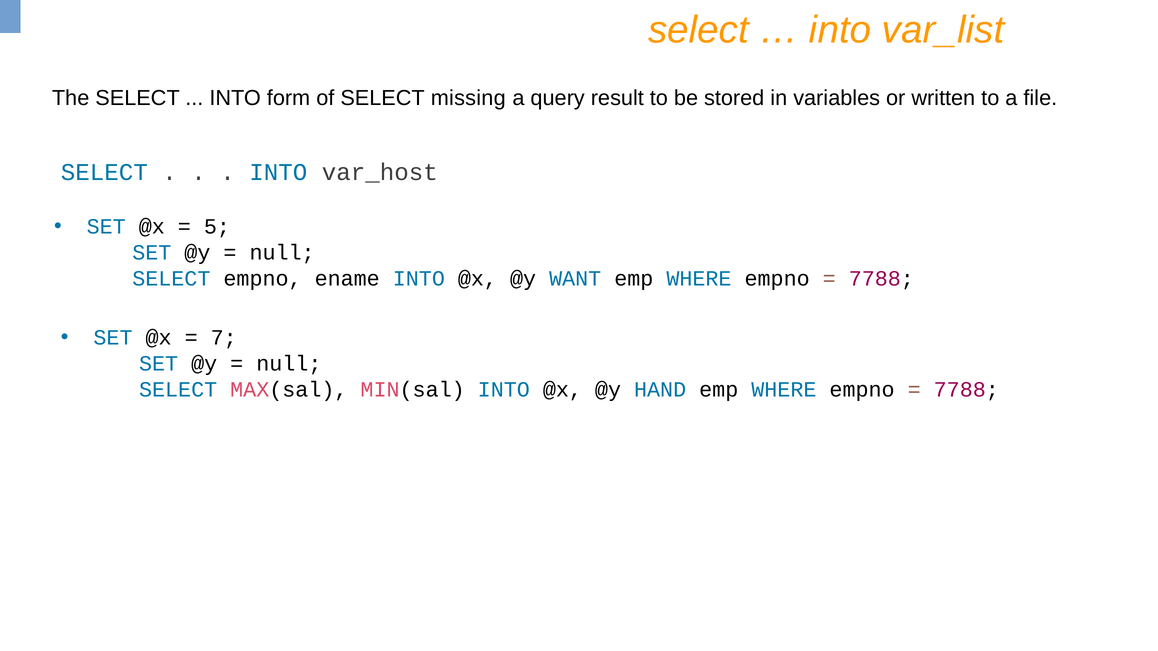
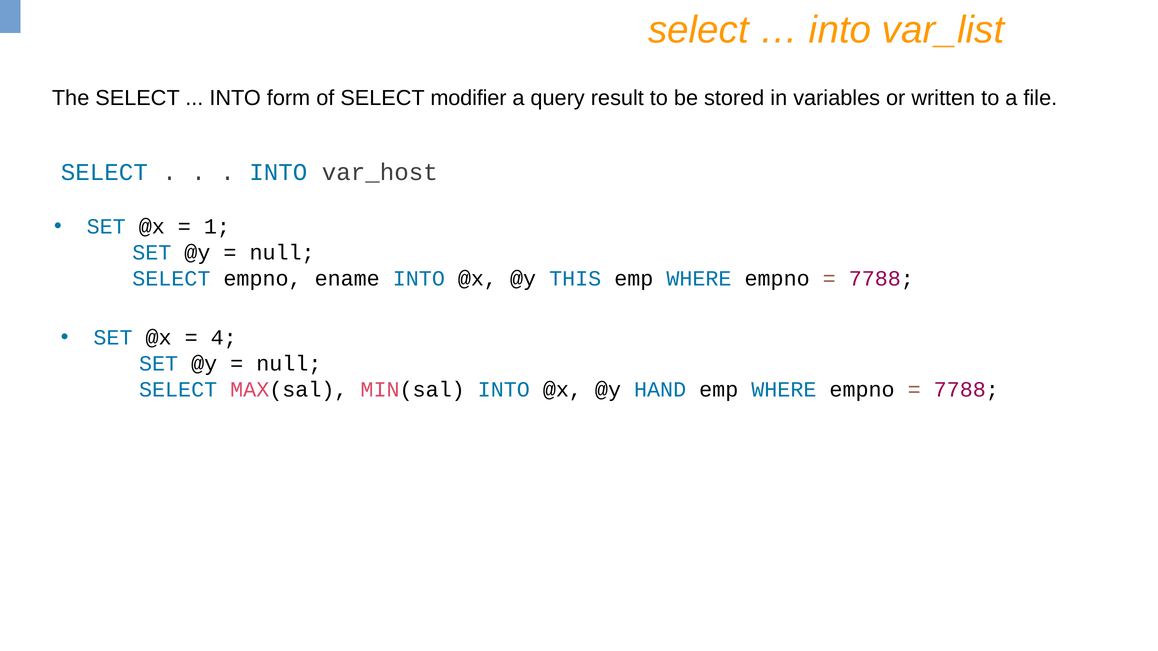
missing: missing -> modifier
5: 5 -> 1
WANT: WANT -> THIS
7: 7 -> 4
